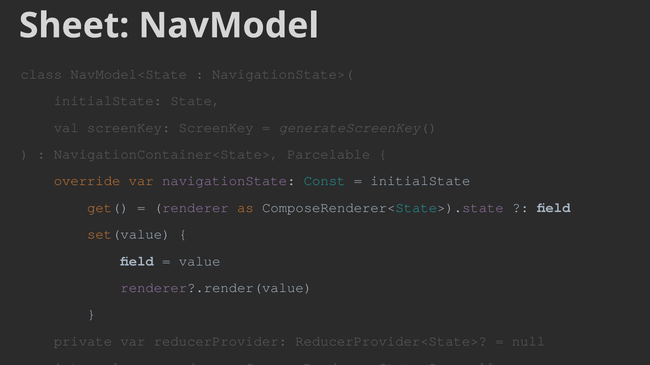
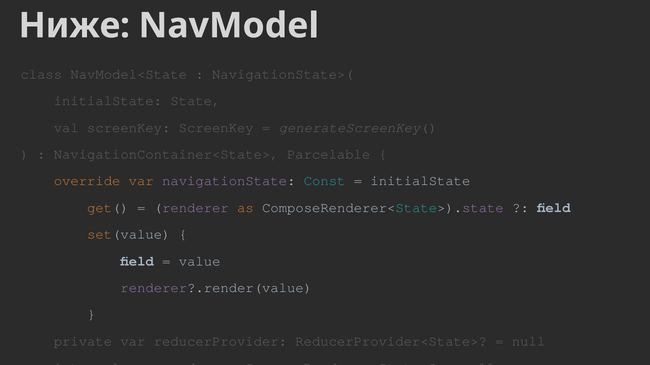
Sheet: Sheet -> Ниже
